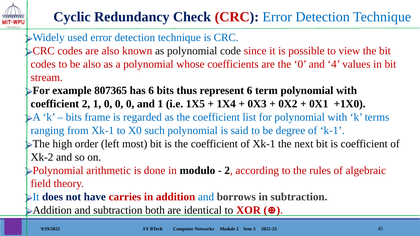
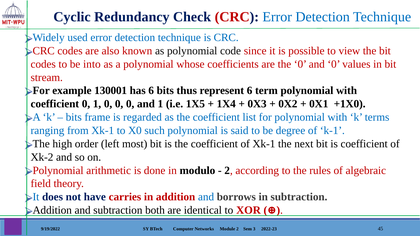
be also: also -> into
and 4: 4 -> 0
807365: 807365 -> 130001
coefficient 2: 2 -> 0
